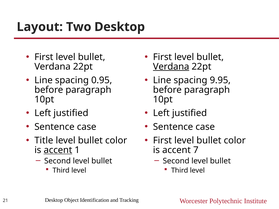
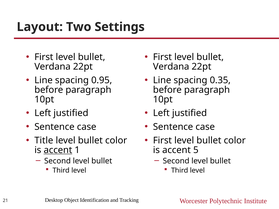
Two Desktop: Desktop -> Settings
Verdana at (171, 67) underline: present -> none
9.95: 9.95 -> 0.35
7: 7 -> 5
